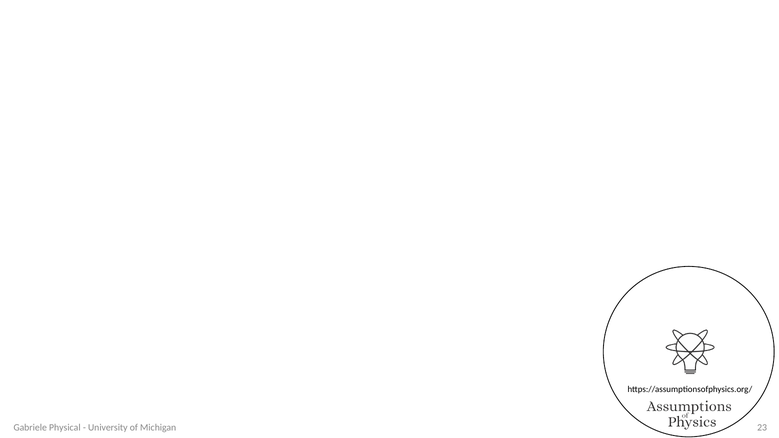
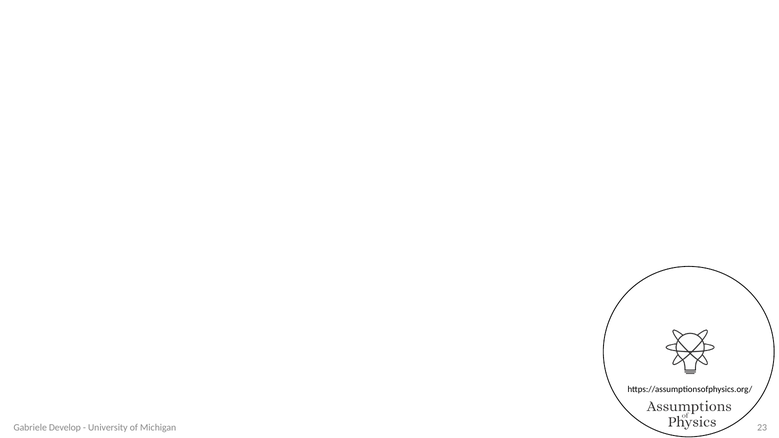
Physical: Physical -> Develop
